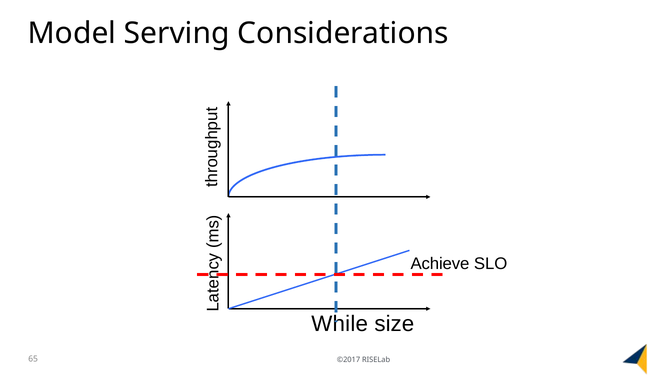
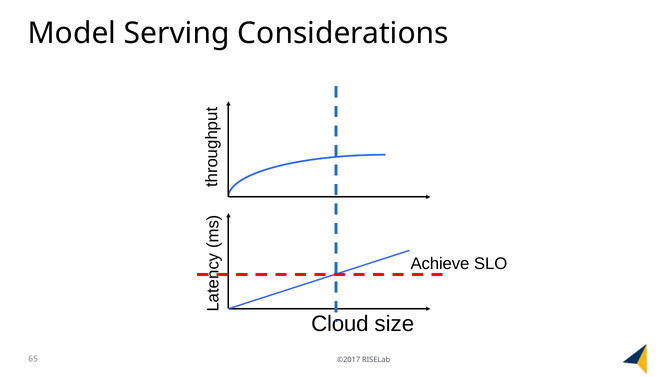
While: While -> Cloud
